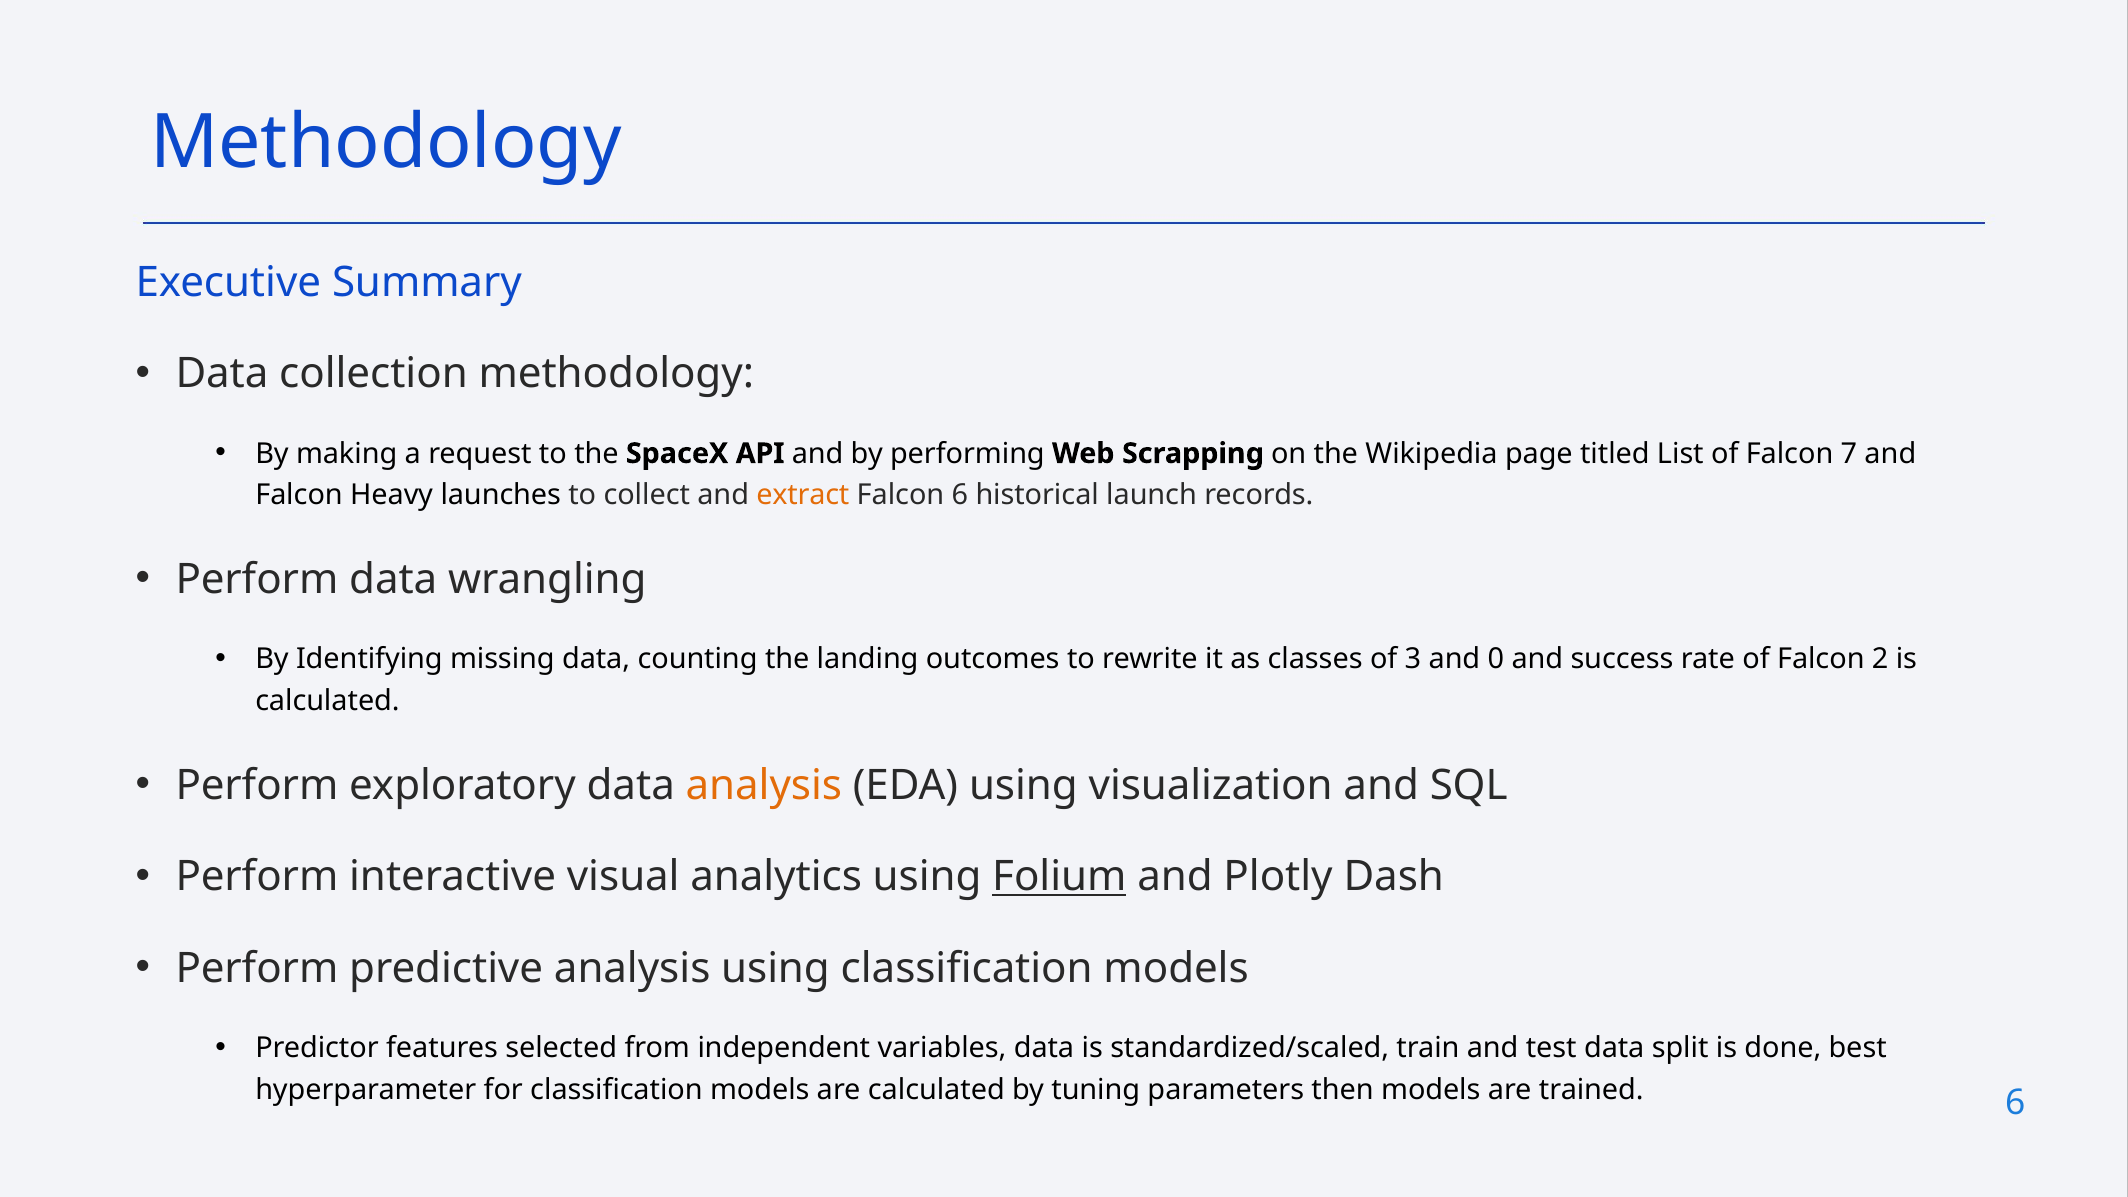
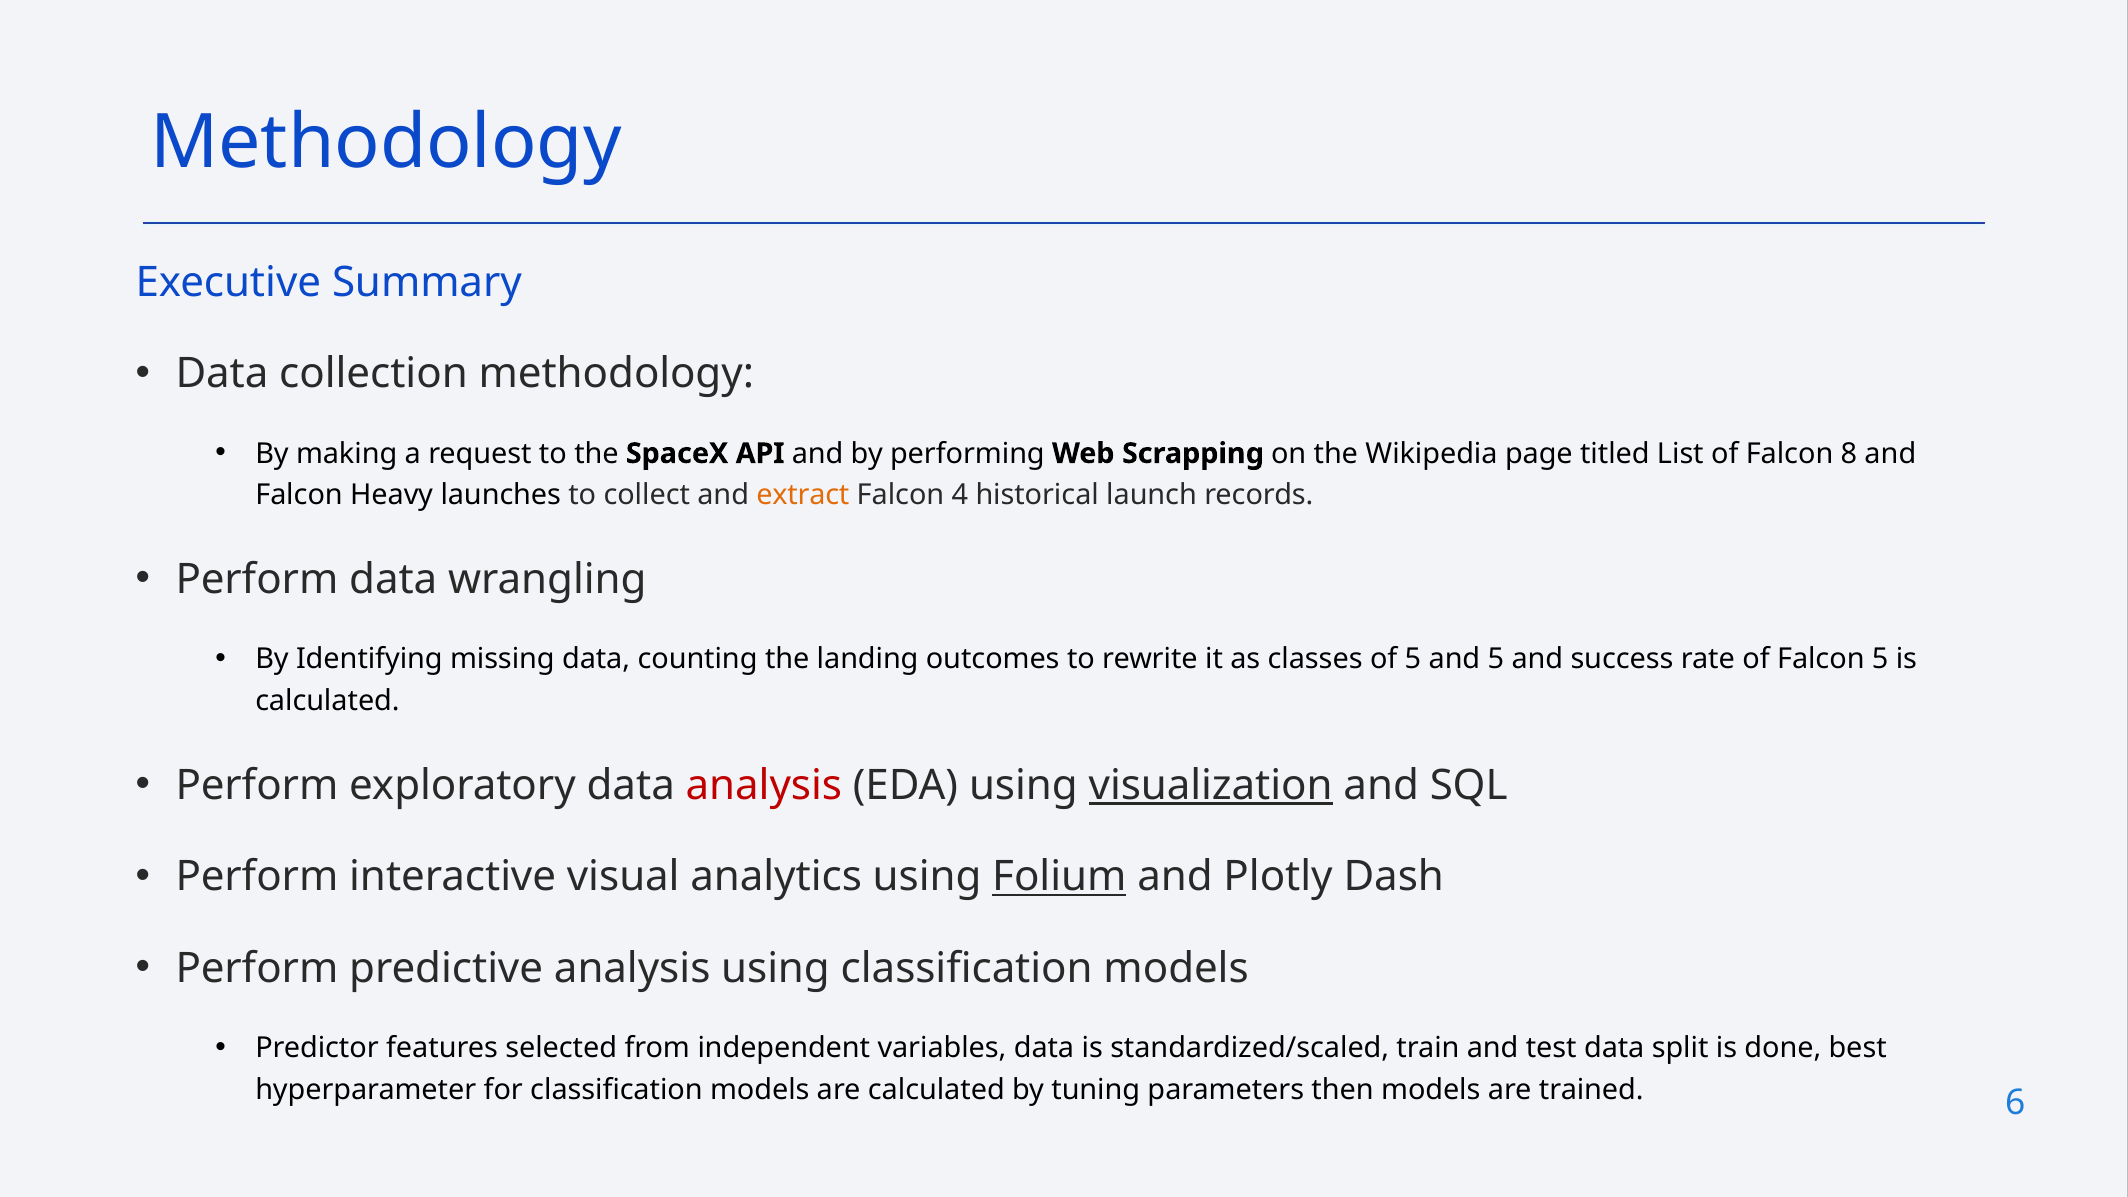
7: 7 -> 8
Falcon 6: 6 -> 4
of 3: 3 -> 5
and 0: 0 -> 5
Falcon 2: 2 -> 5
analysis at (764, 785) colour: orange -> red
visualization underline: none -> present
